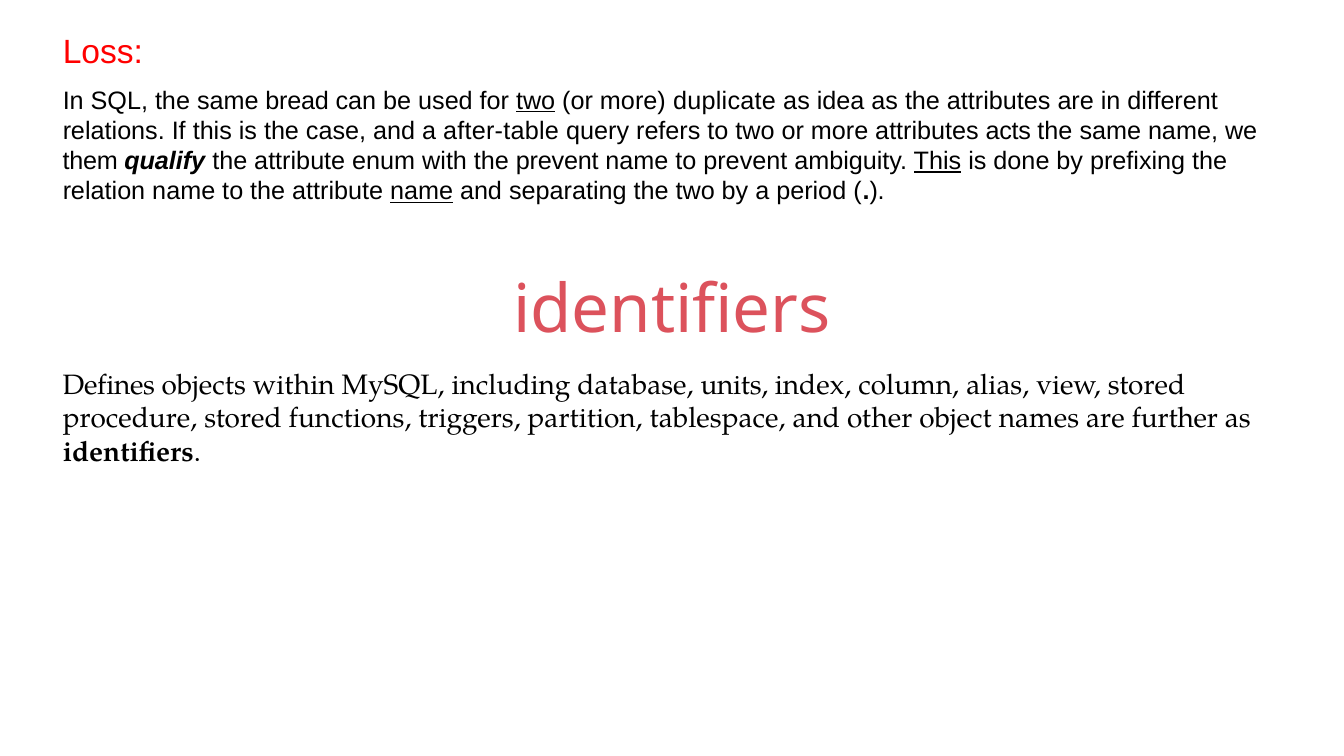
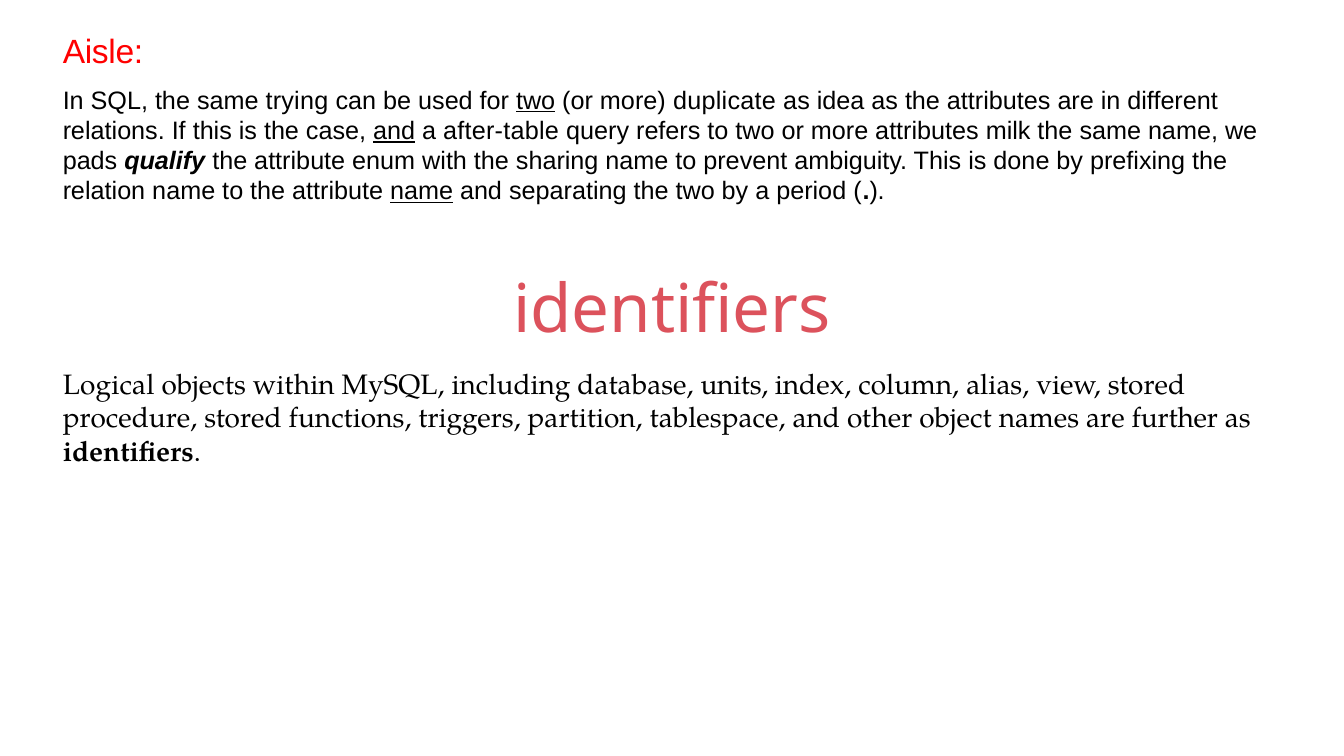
Loss: Loss -> Aisle
bread: bread -> trying
and at (394, 131) underline: none -> present
acts: acts -> milk
them: them -> pads
the prevent: prevent -> sharing
This at (938, 161) underline: present -> none
Defines: Defines -> Logical
